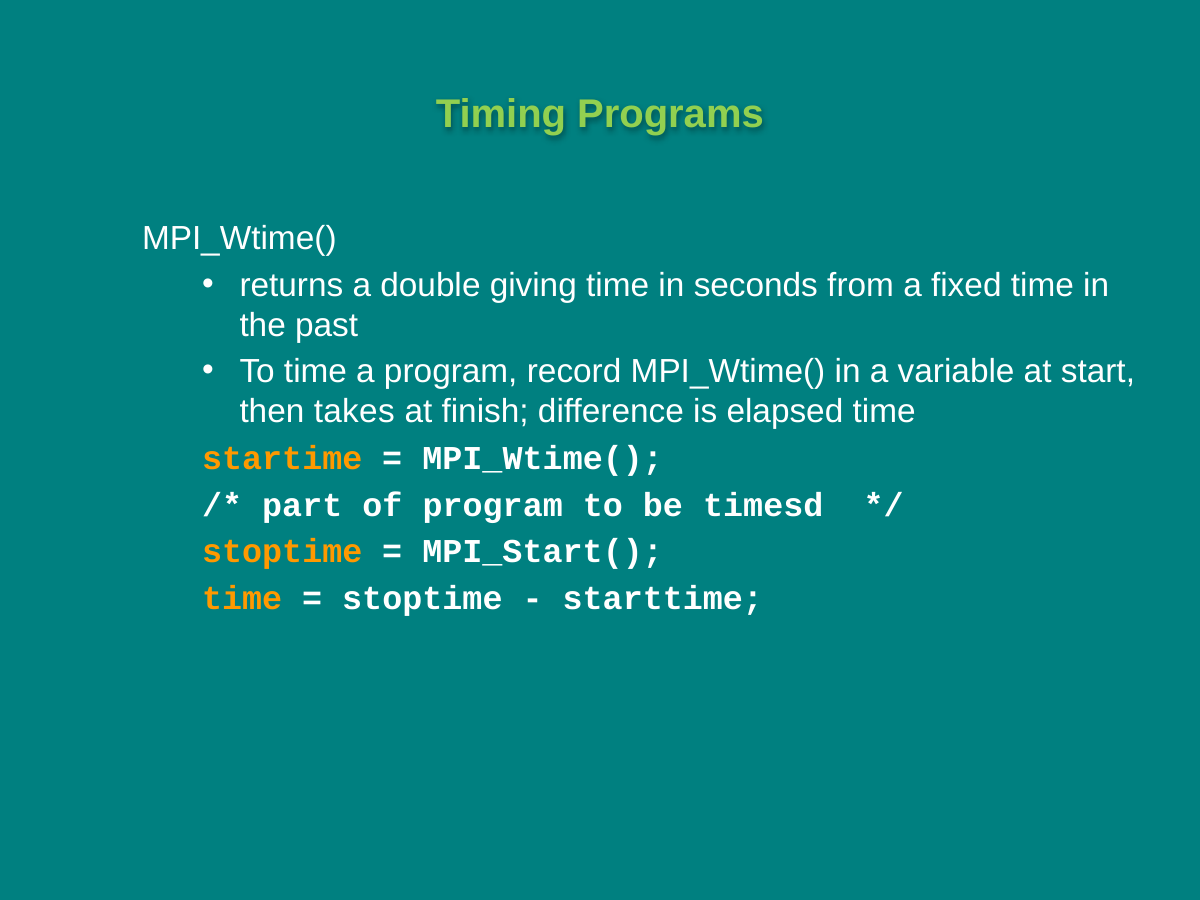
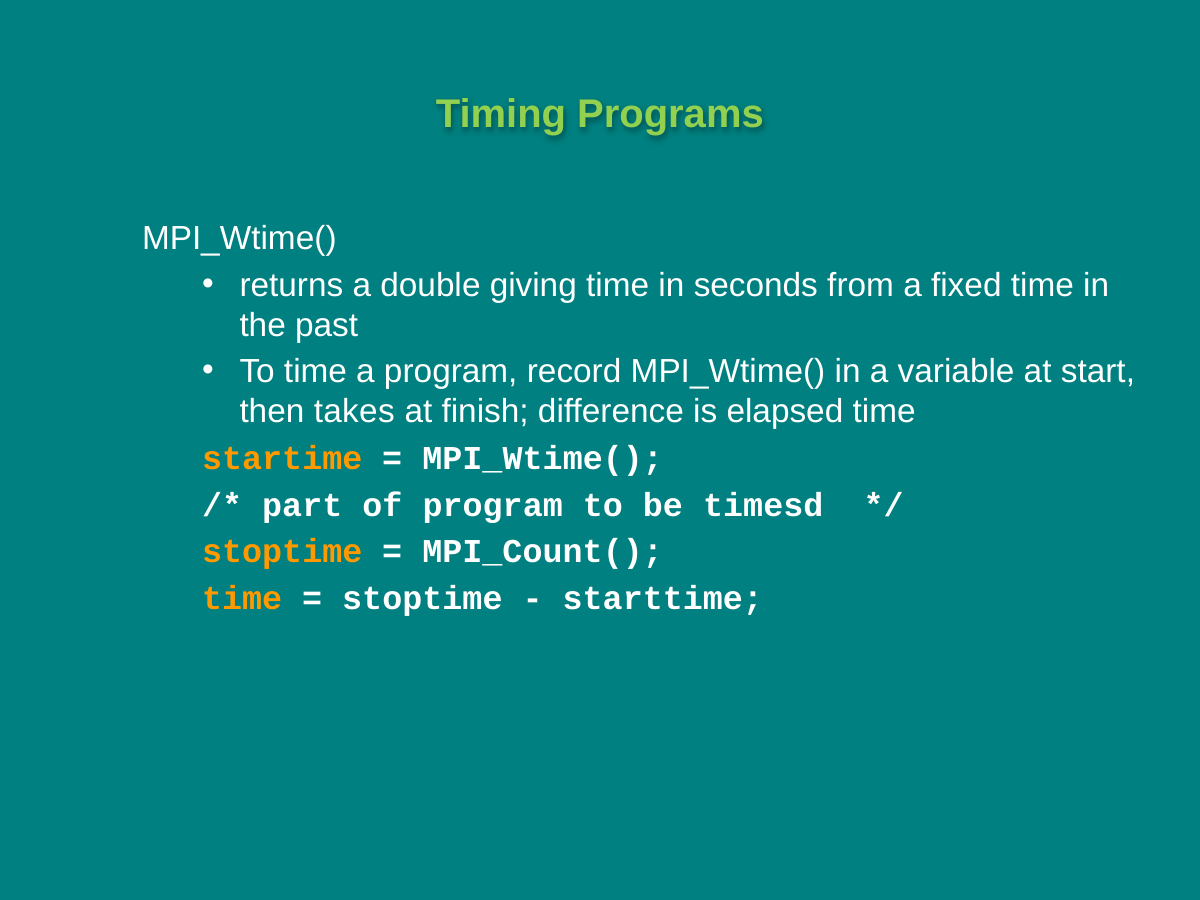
MPI_Start(: MPI_Start( -> MPI_Count(
